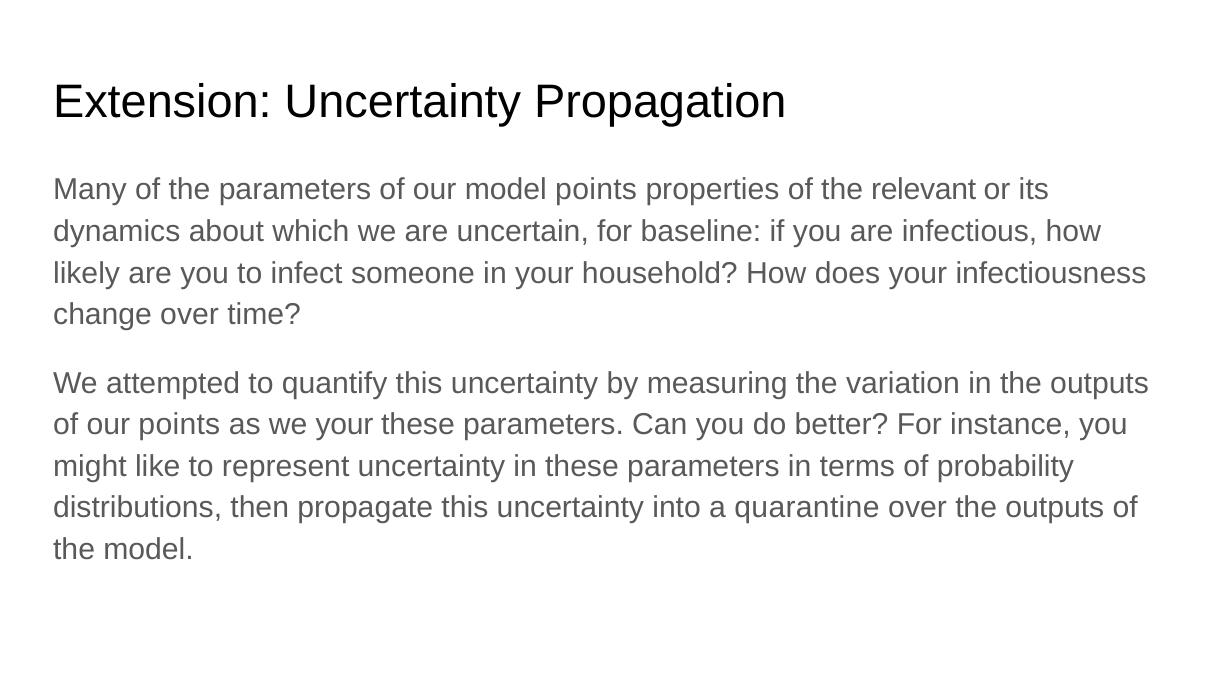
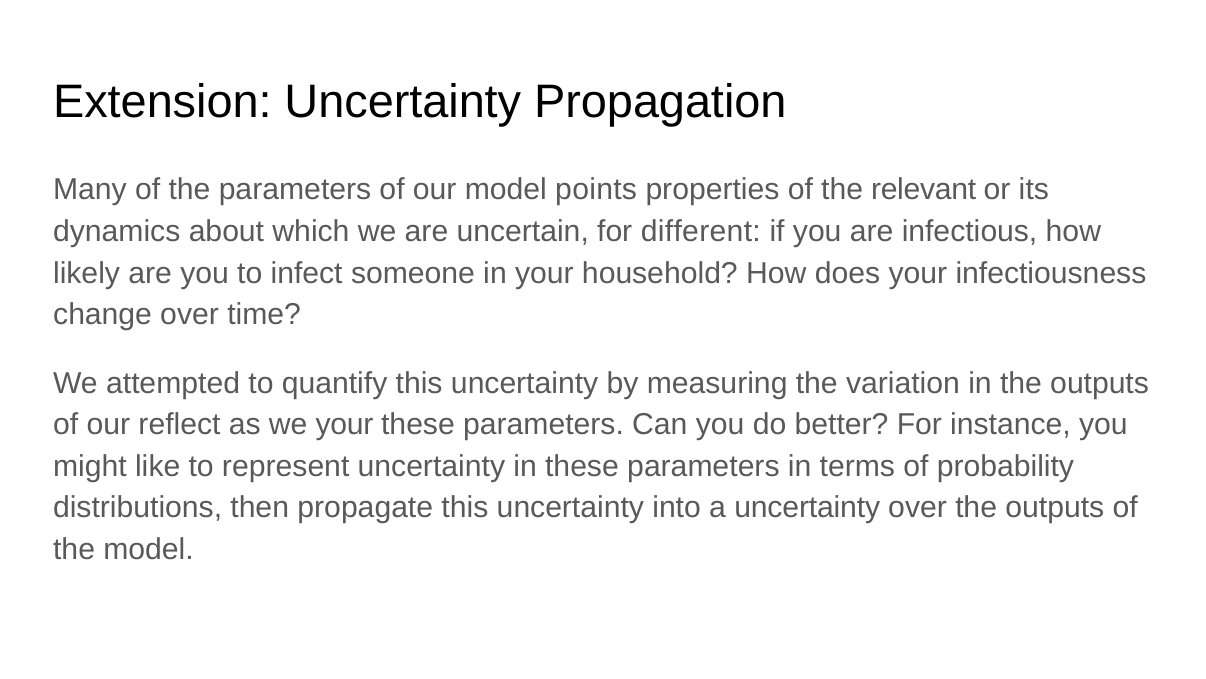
baseline: baseline -> different
our points: points -> reflect
a quarantine: quarantine -> uncertainty
